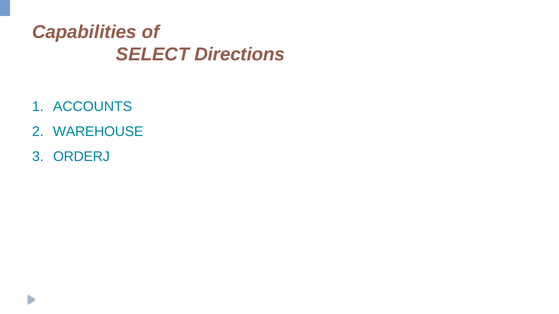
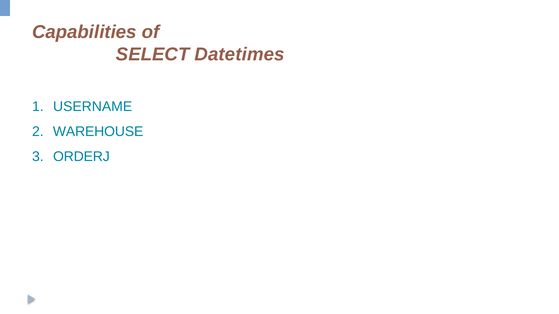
Directions: Directions -> Datetimes
ACCOUNTS: ACCOUNTS -> USERNAME
